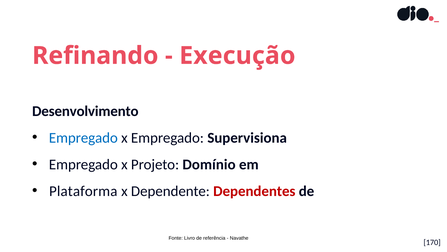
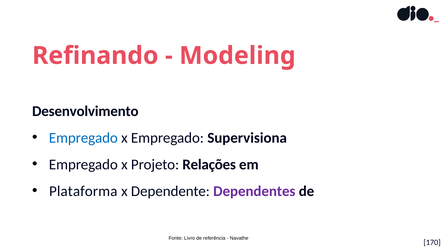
Execução: Execução -> Modeling
Domínio: Domínio -> Relações
Dependentes colour: red -> purple
